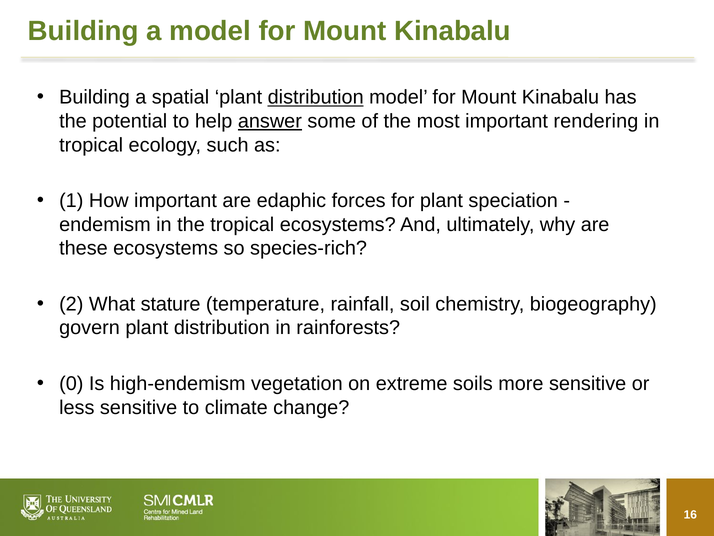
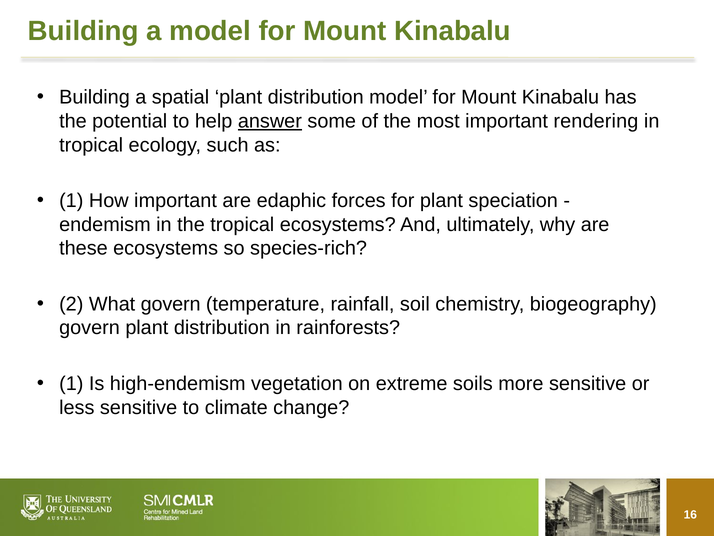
distribution at (316, 97) underline: present -> none
What stature: stature -> govern
0 at (71, 383): 0 -> 1
